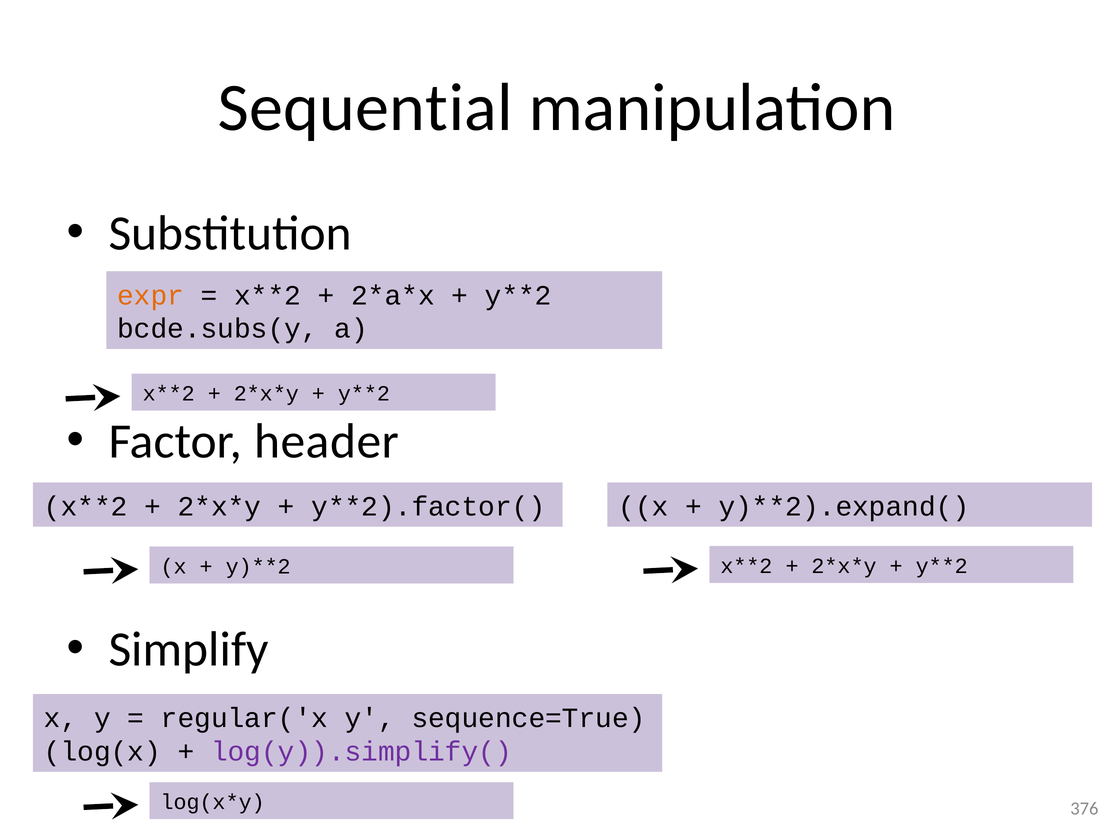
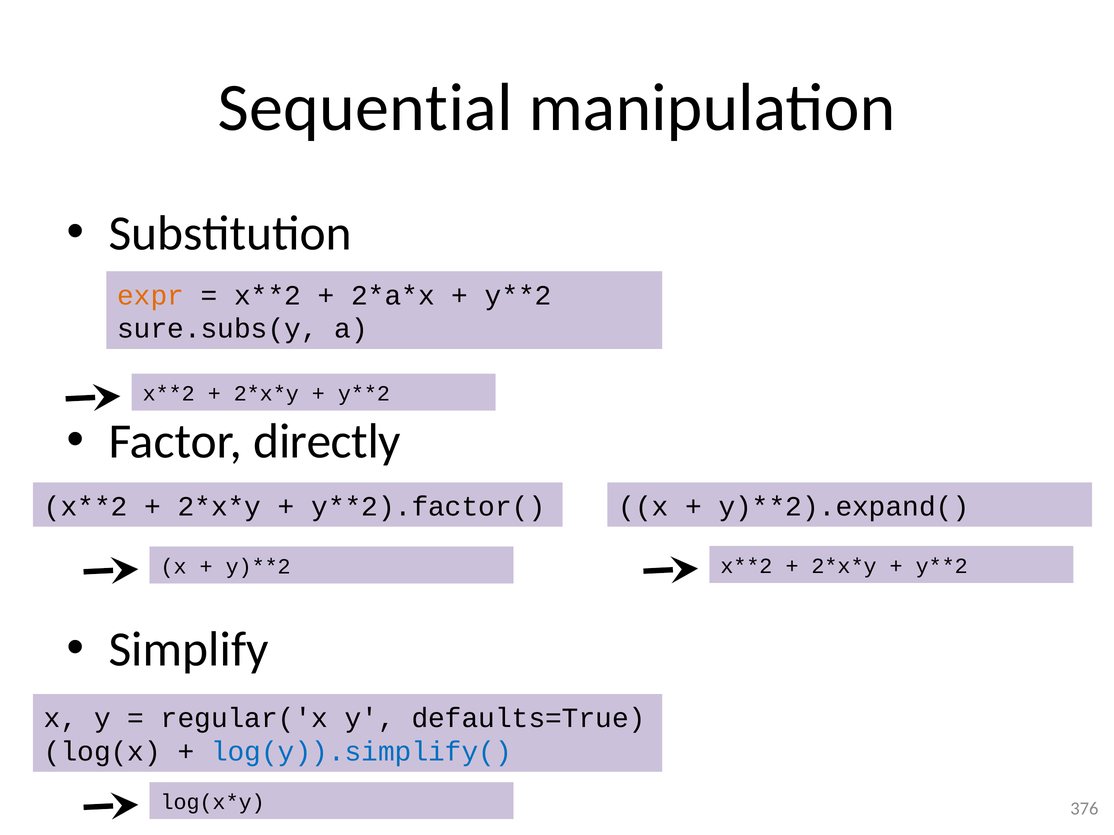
bcde.subs(y: bcde.subs(y -> sure.subs(y
header: header -> directly
sequence=True: sequence=True -> defaults=True
log(y)).simplify( colour: purple -> blue
